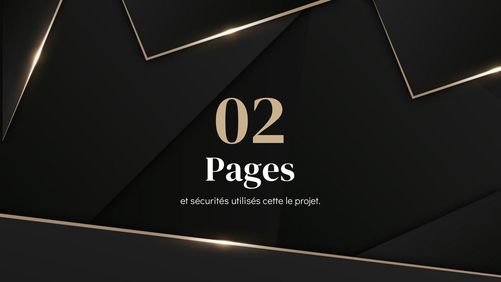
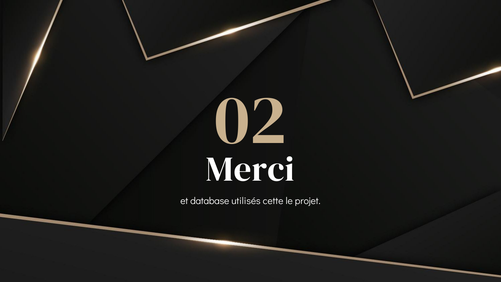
Pages: Pages -> Merci
sécurités: sécurités -> database
